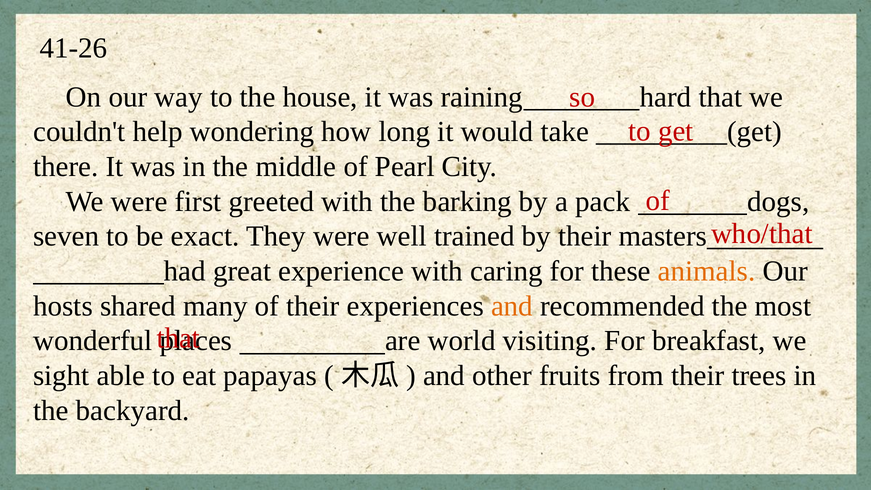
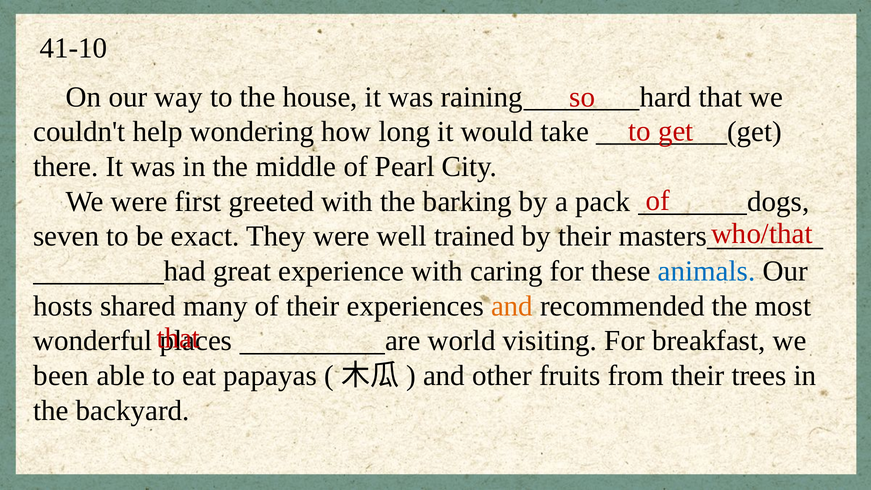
41-26: 41-26 -> 41-10
animals colour: orange -> blue
sight: sight -> been
